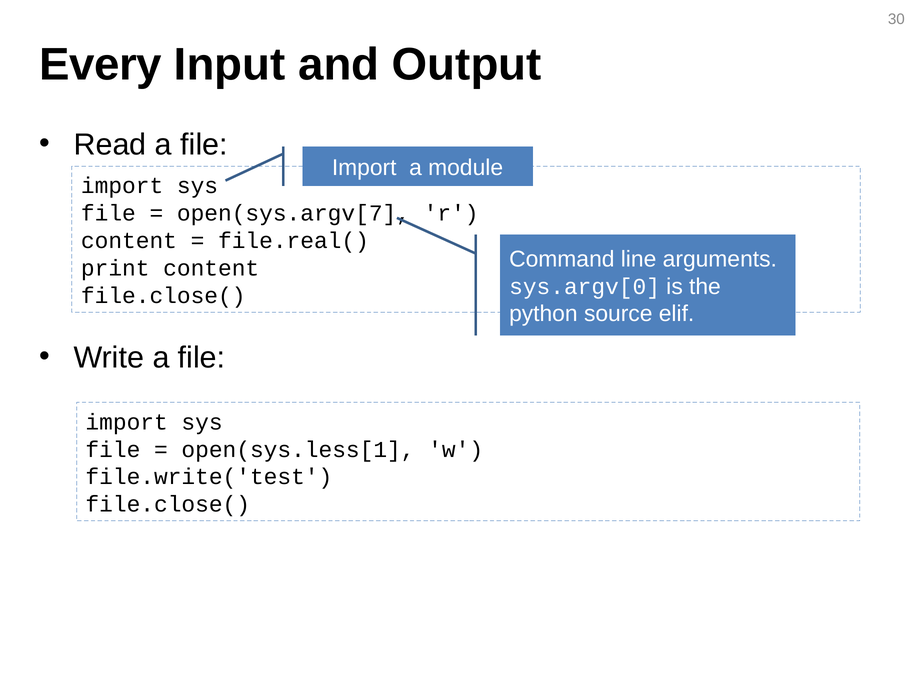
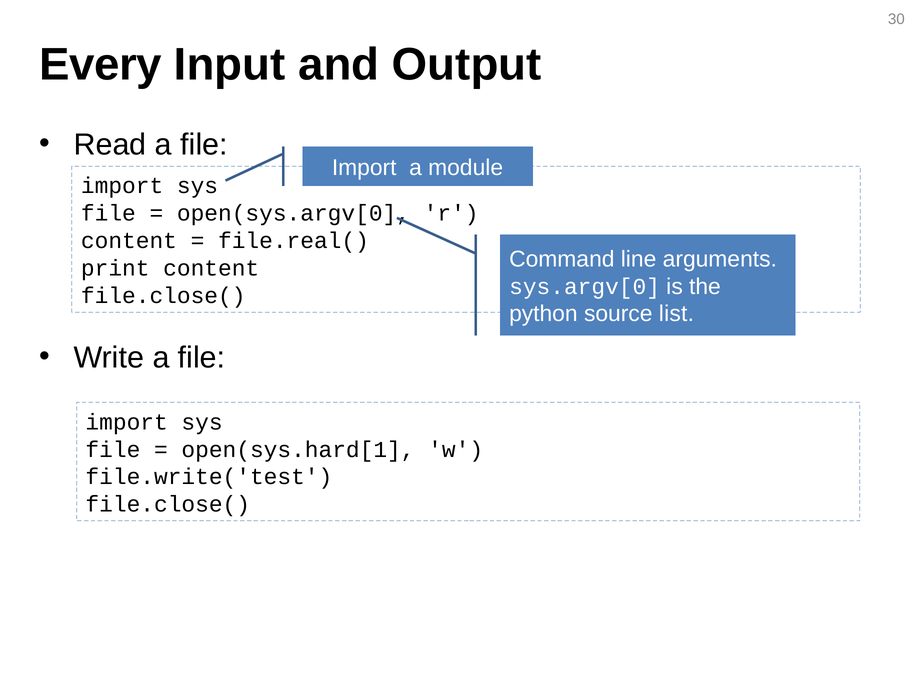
open(sys.argv[7: open(sys.argv[7 -> open(sys.argv[0
elif: elif -> list
open(sys.less[1: open(sys.less[1 -> open(sys.hard[1
